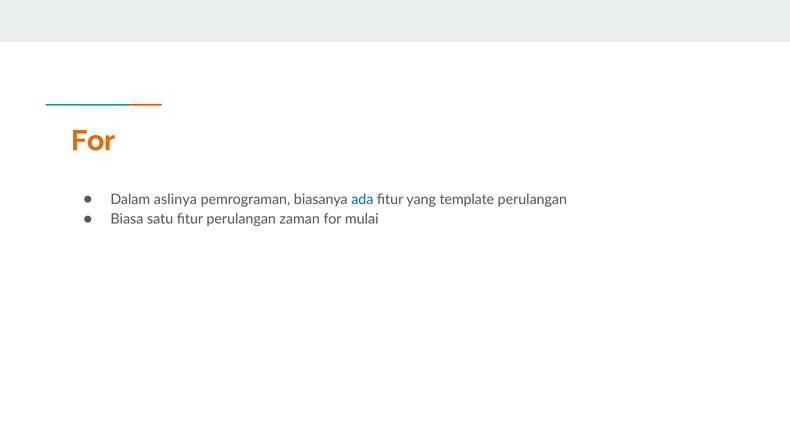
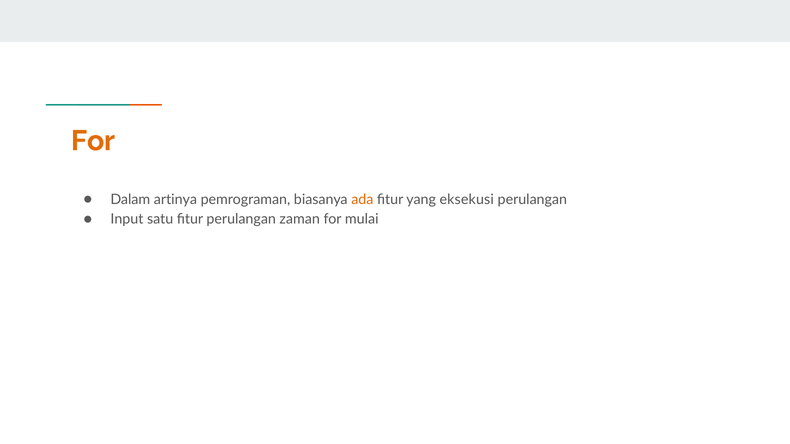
aslinya: aslinya -> artinya
ada colour: blue -> orange
template: template -> eksekusi
Biasa: Biasa -> Input
